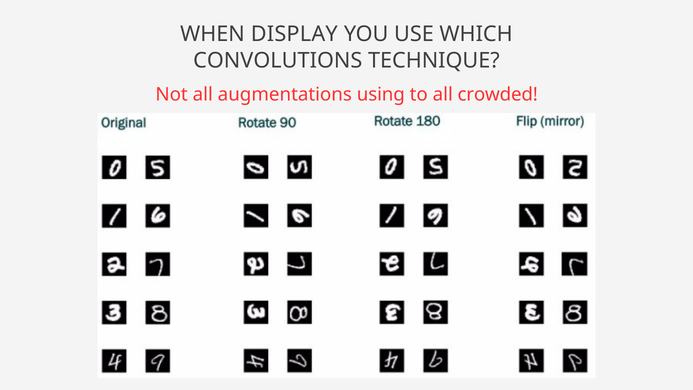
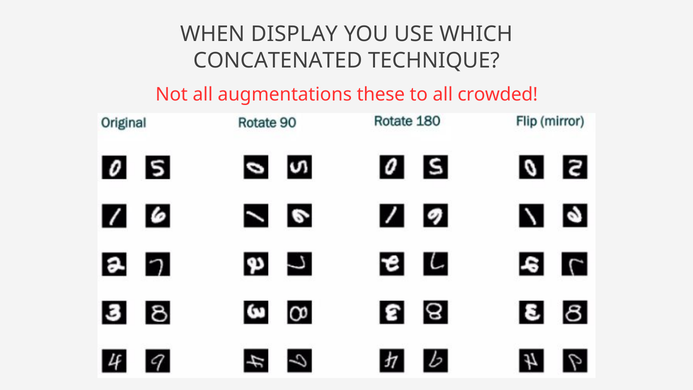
CONVOLUTIONS: CONVOLUTIONS -> CONCATENATED
using: using -> these
